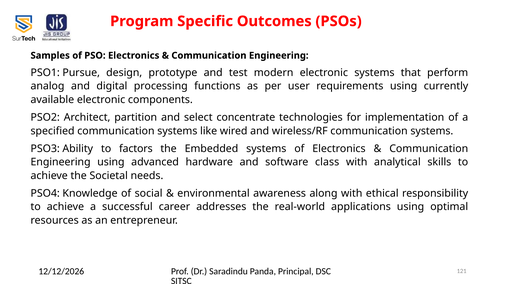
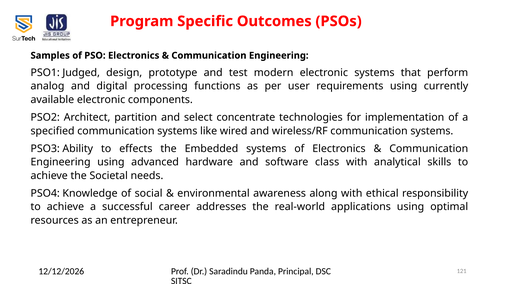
Pursue: Pursue -> Judged
factors: factors -> effects
